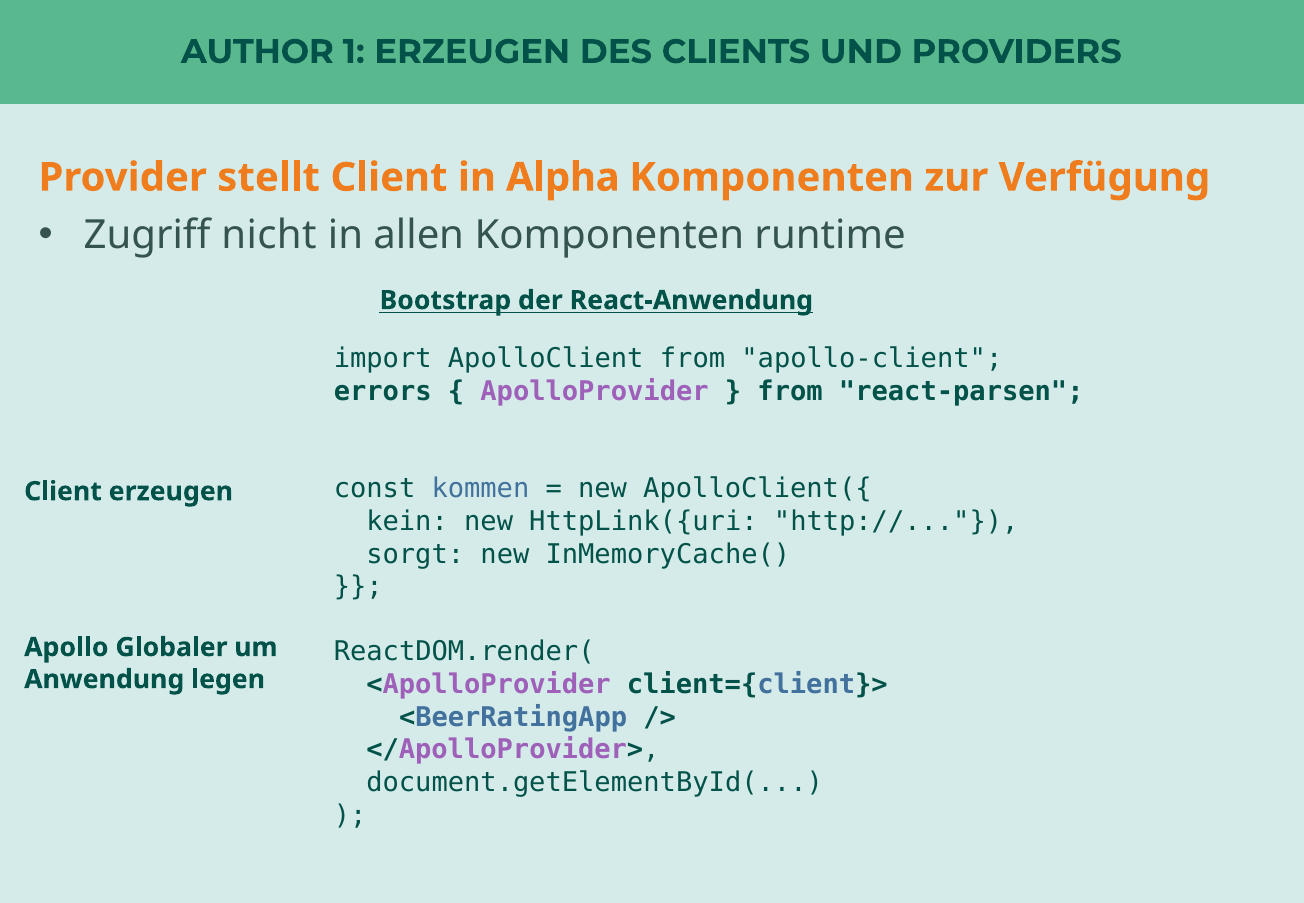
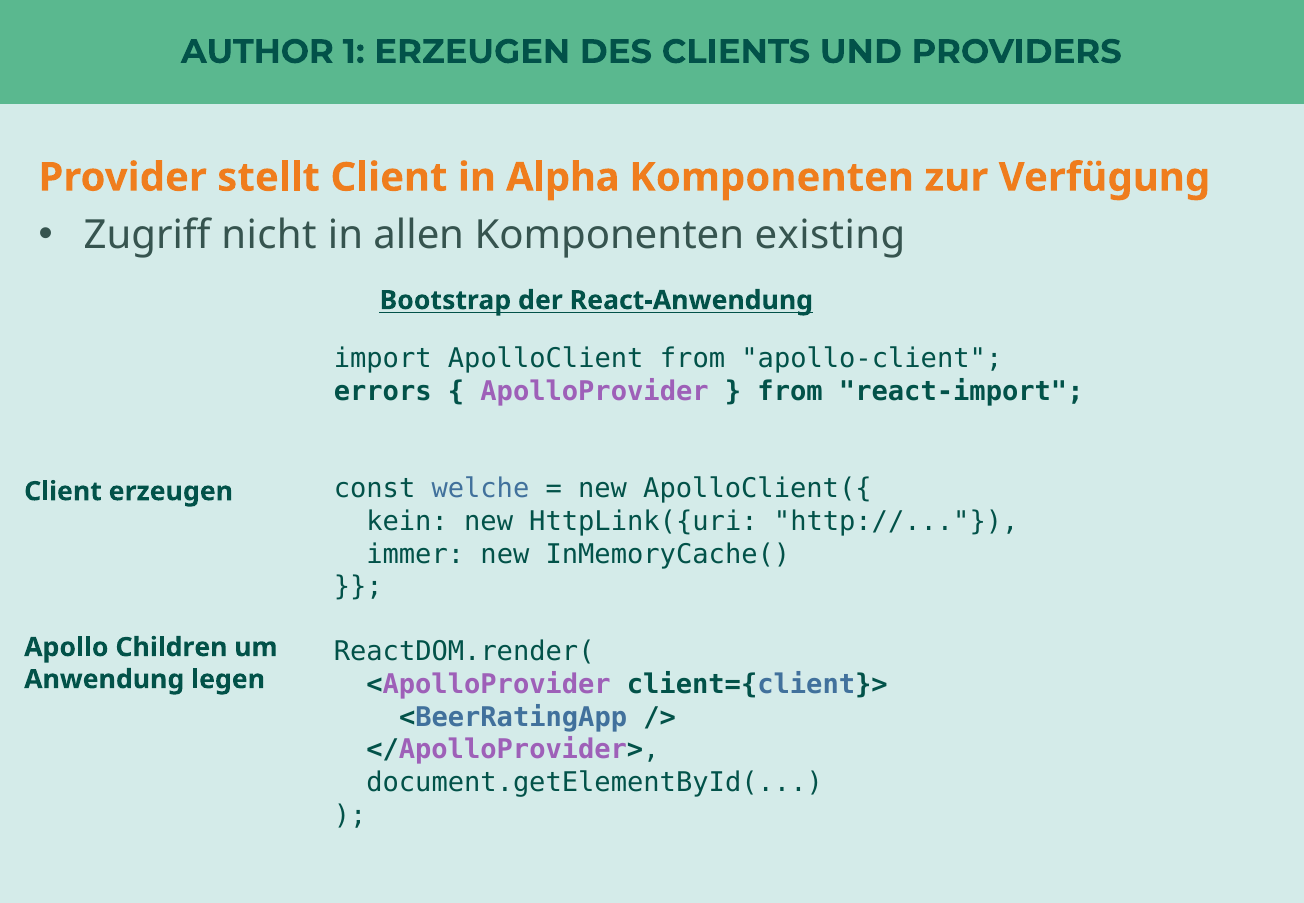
runtime: runtime -> existing
react-parsen: react-parsen -> react-import
kommen: kommen -> welche
sorgt: sorgt -> immer
Globaler: Globaler -> Children
